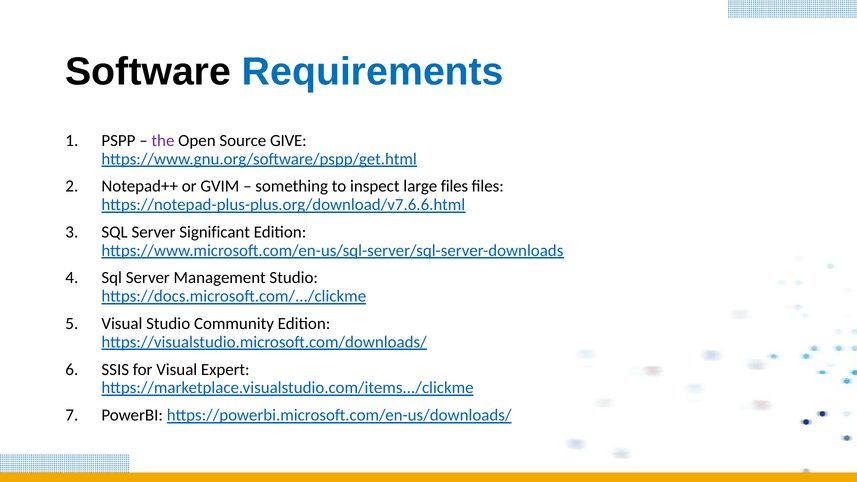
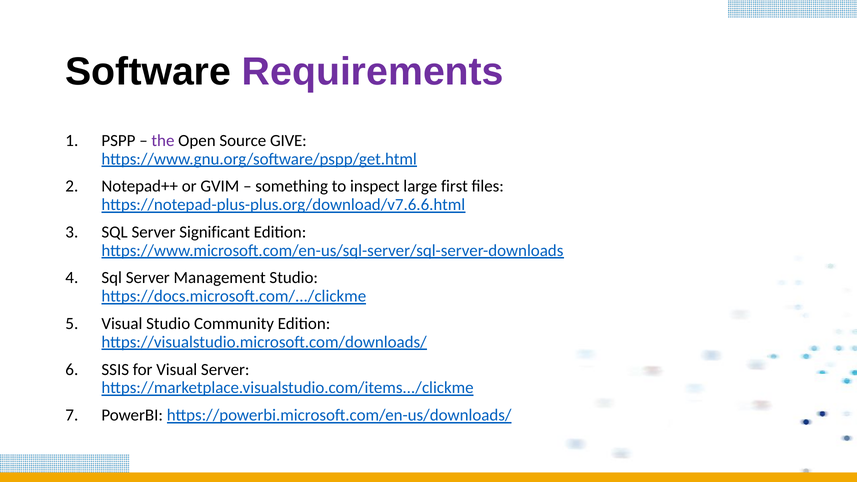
Requirements colour: blue -> purple
large files: files -> first
Visual Expert: Expert -> Server
